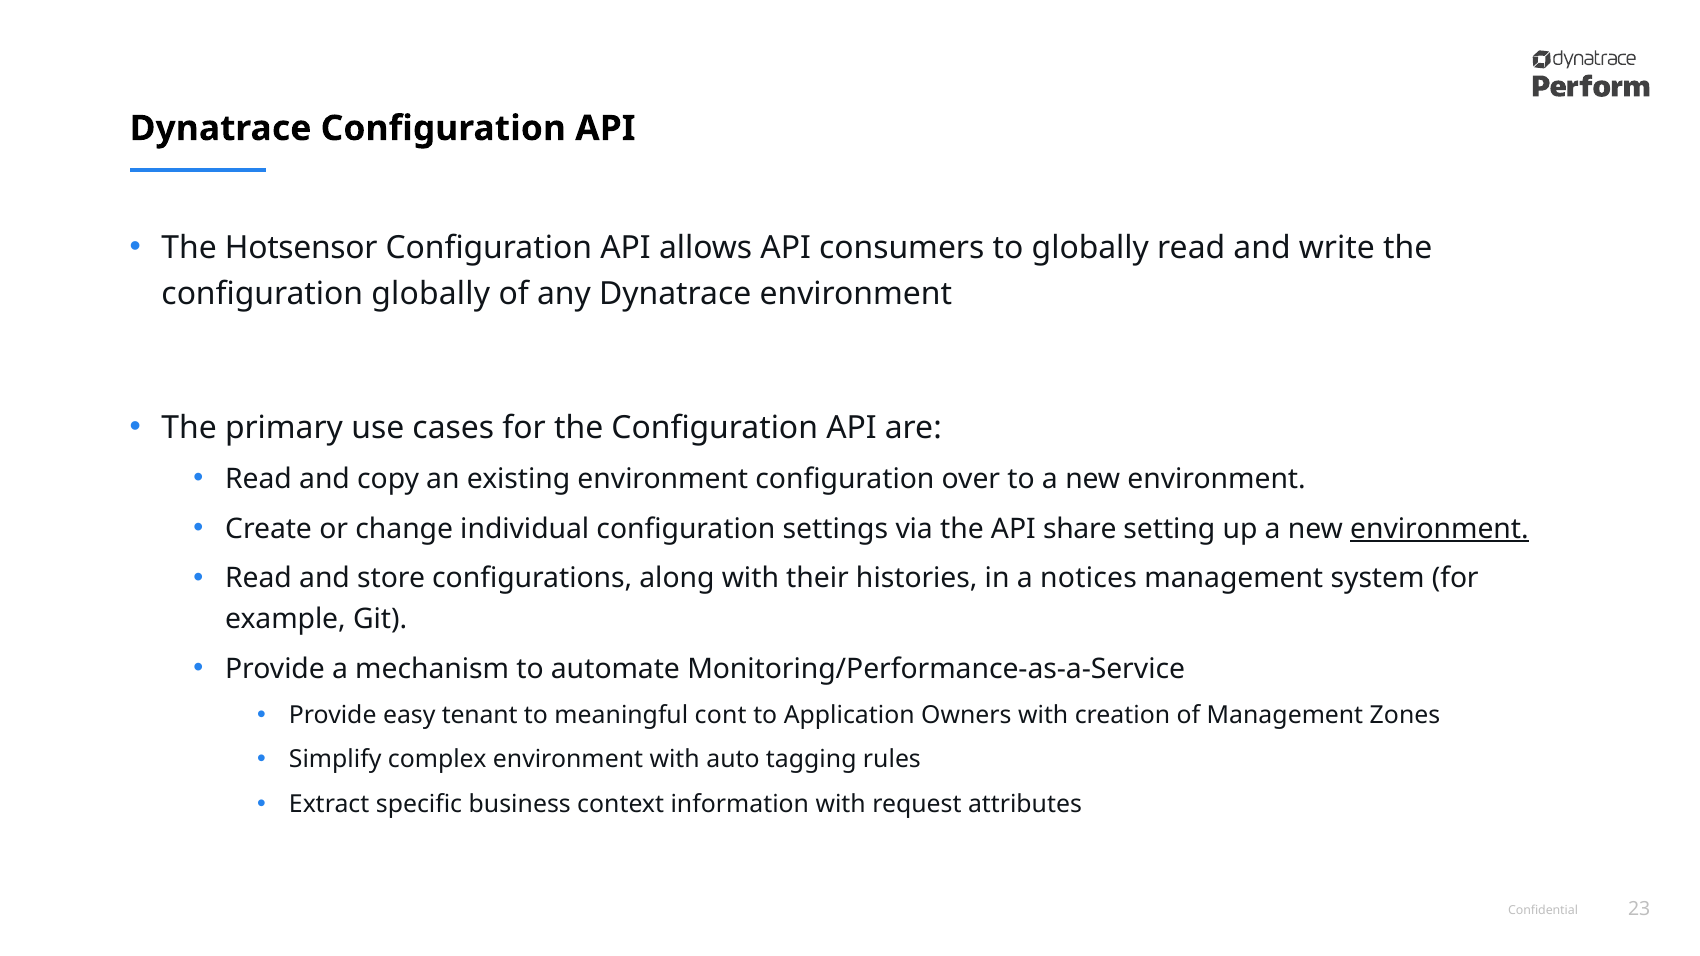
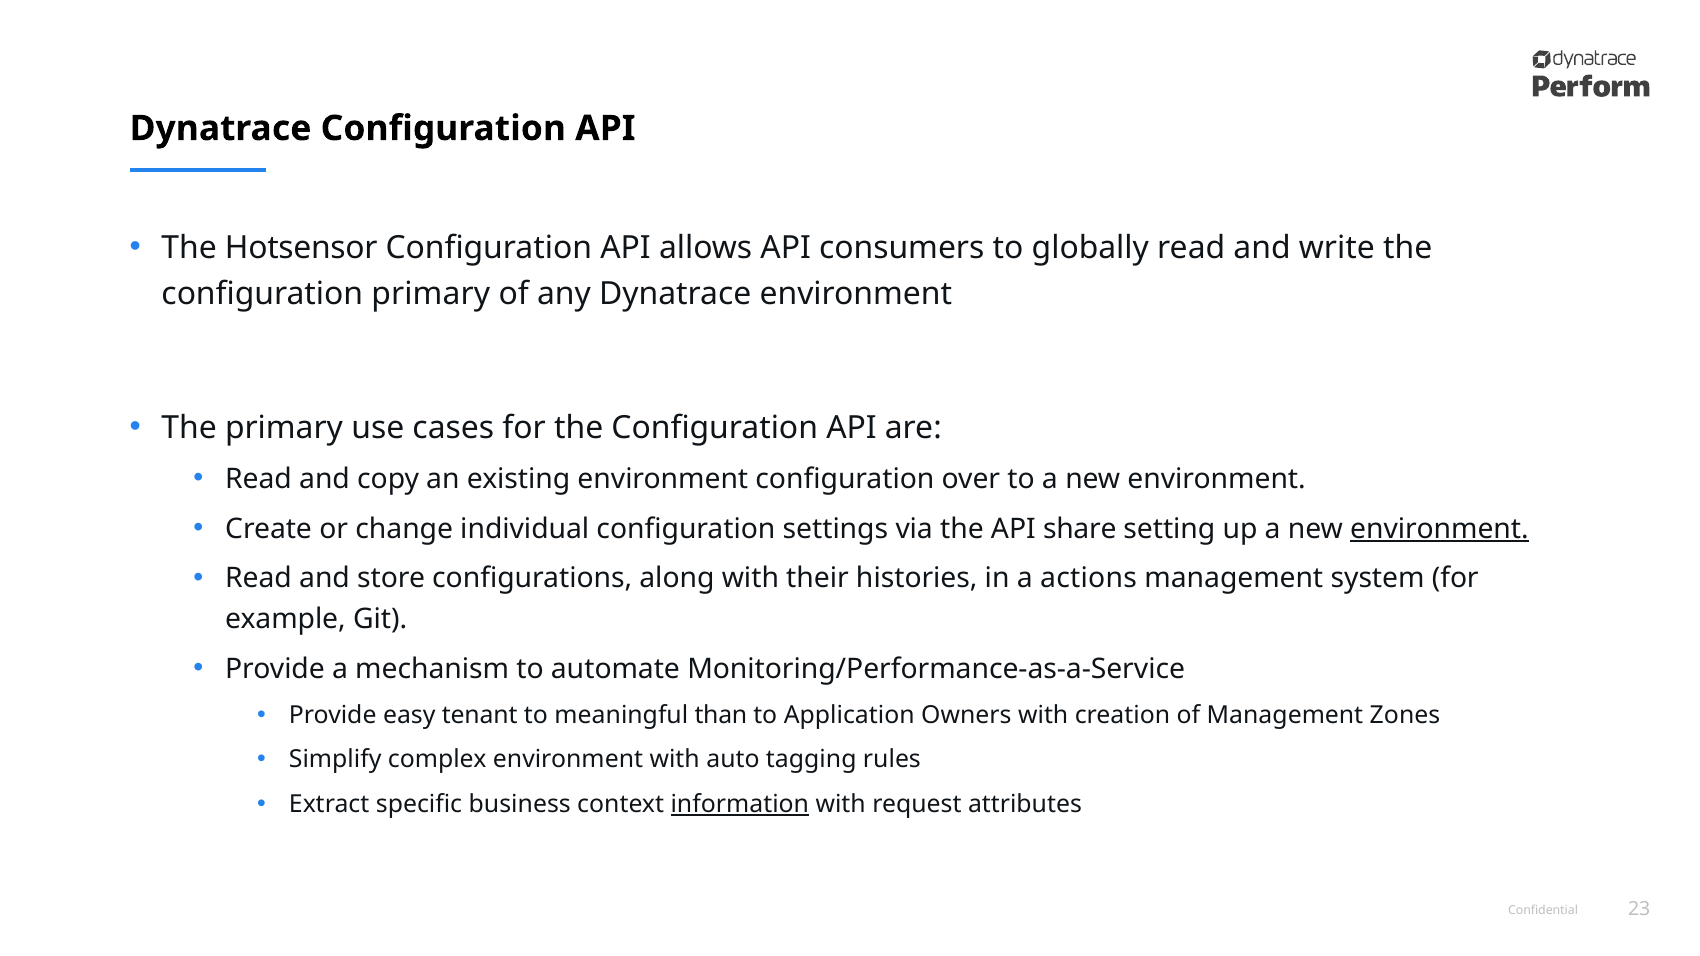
configuration globally: globally -> primary
notices: notices -> actions
cont: cont -> than
information underline: none -> present
